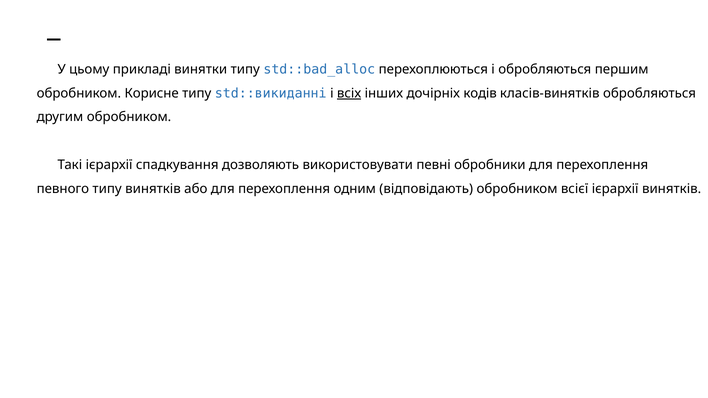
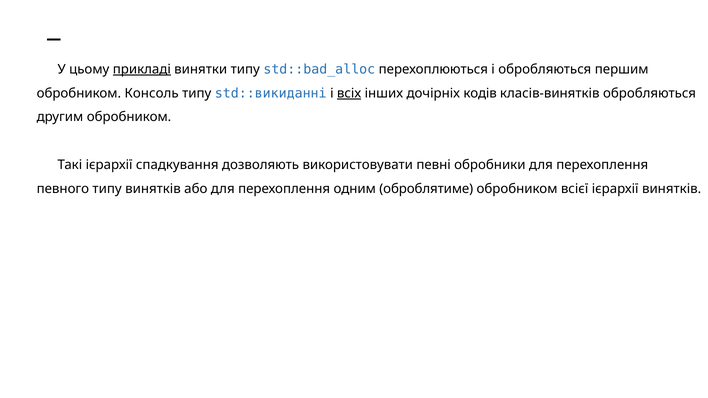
прикладі underline: none -> present
Корисне: Корисне -> Консоль
відповідають: відповідають -> оброблятиме
